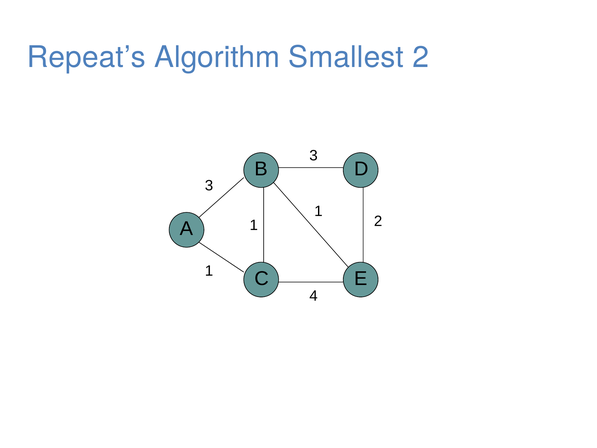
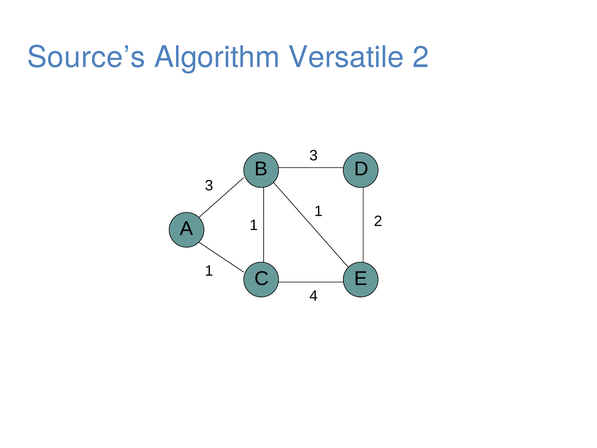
Repeat’s: Repeat’s -> Source’s
Smallest: Smallest -> Versatile
